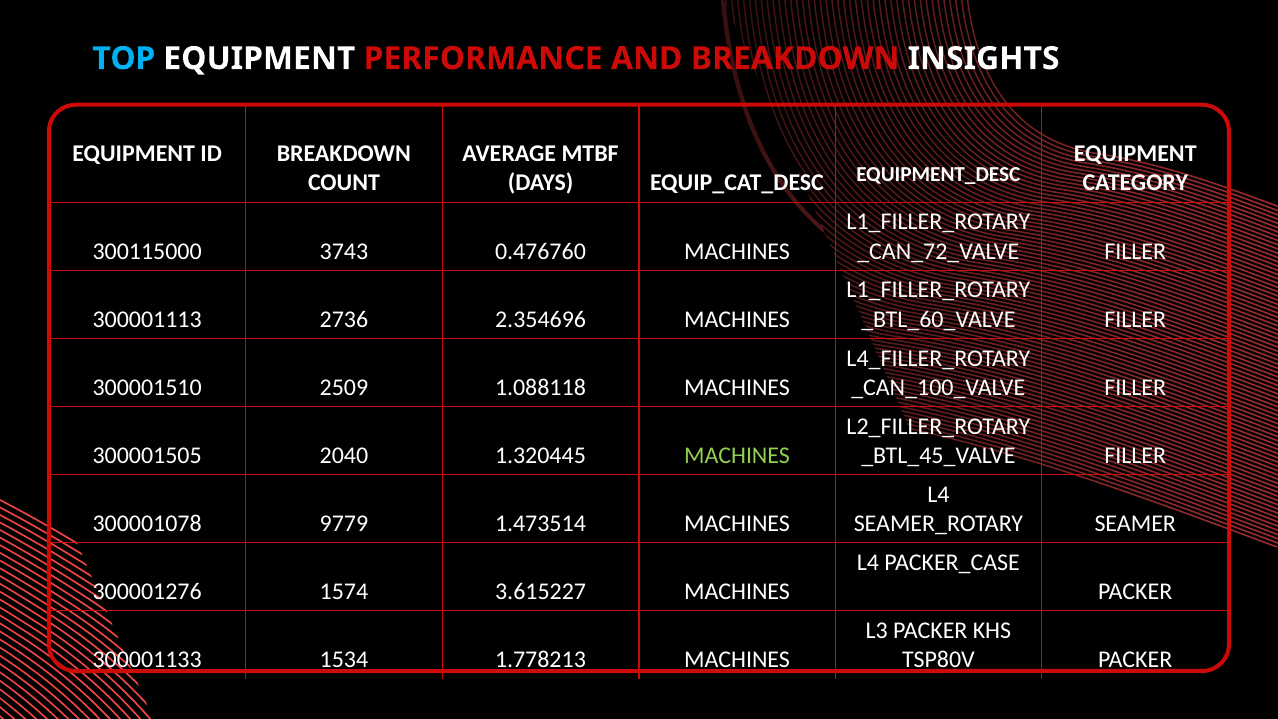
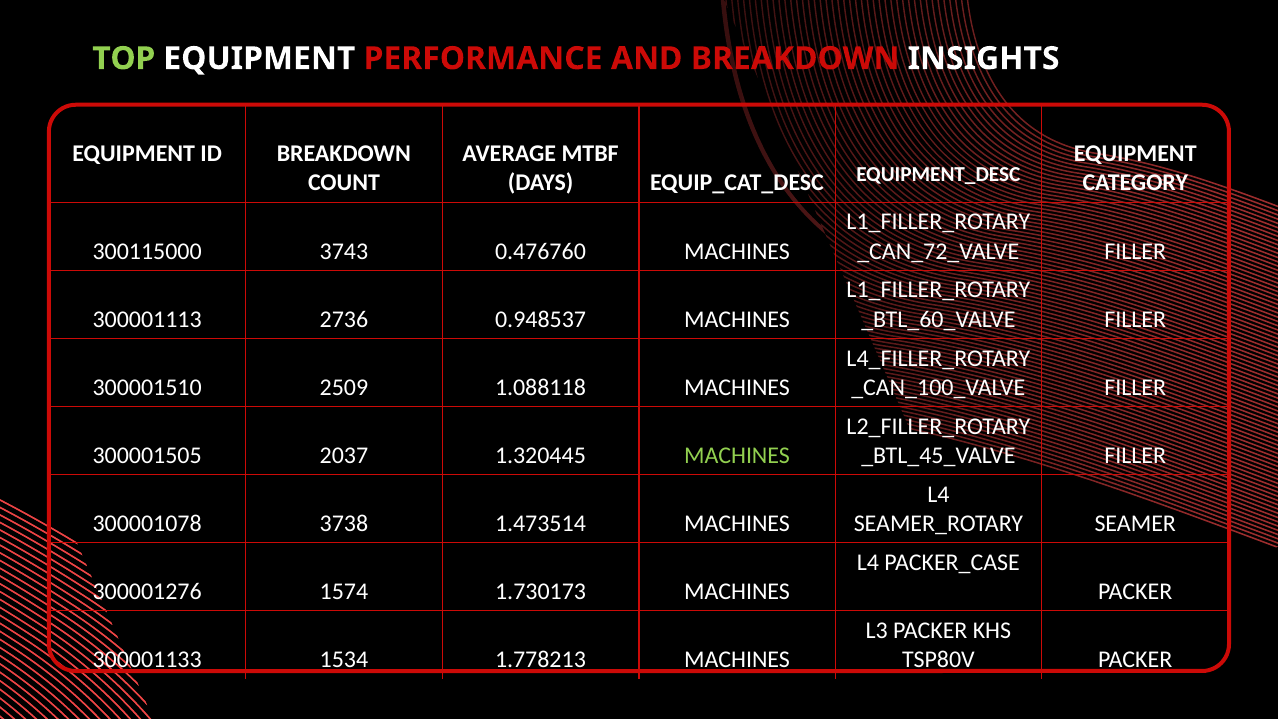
TOP colour: light blue -> light green
2.354696: 2.354696 -> 0.948537
2040: 2040 -> 2037
9779: 9779 -> 3738
3.615227: 3.615227 -> 1.730173
